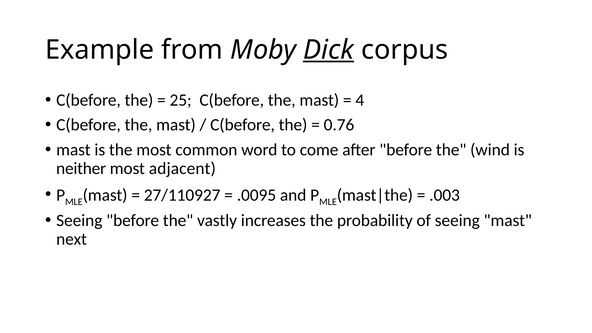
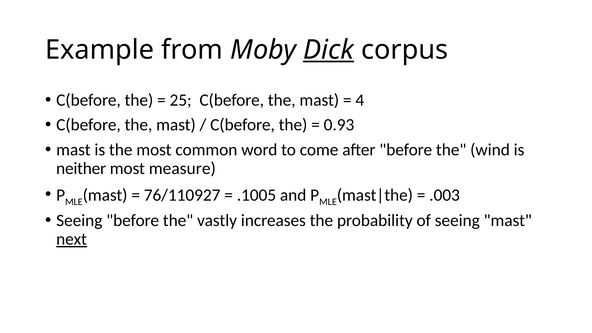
0.76: 0.76 -> 0.93
adjacent: adjacent -> measure
27/110927: 27/110927 -> 76/110927
.0095: .0095 -> .1005
next underline: none -> present
